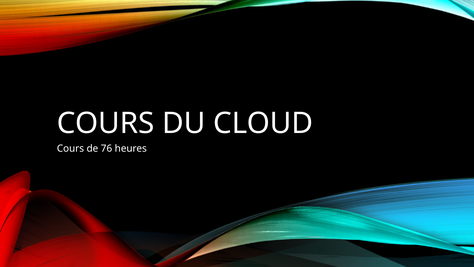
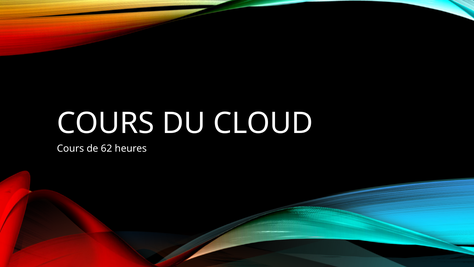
76: 76 -> 62
